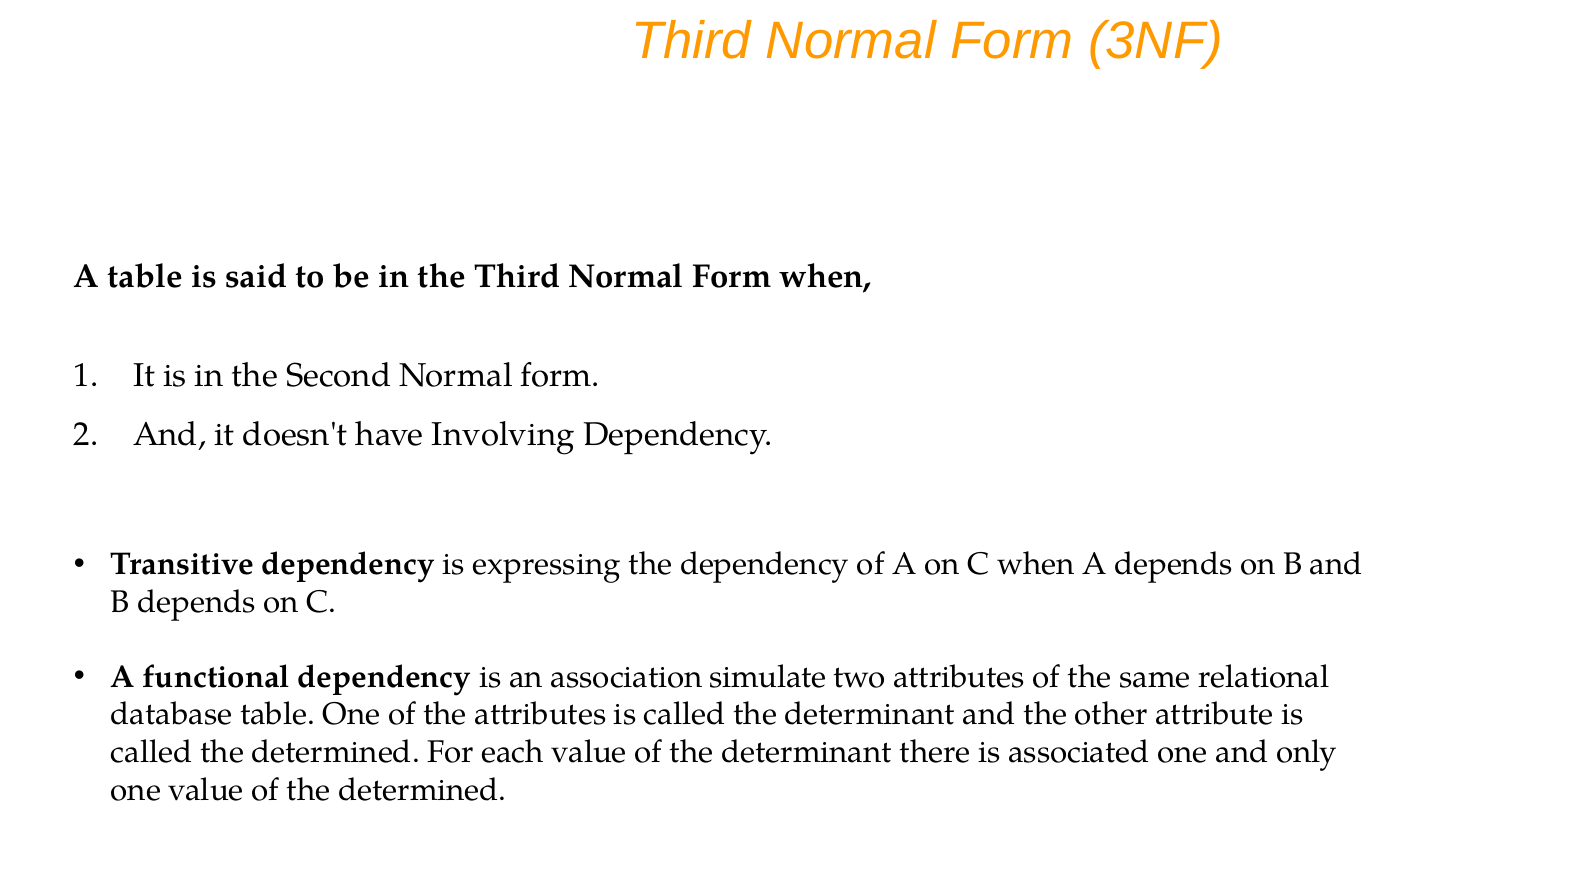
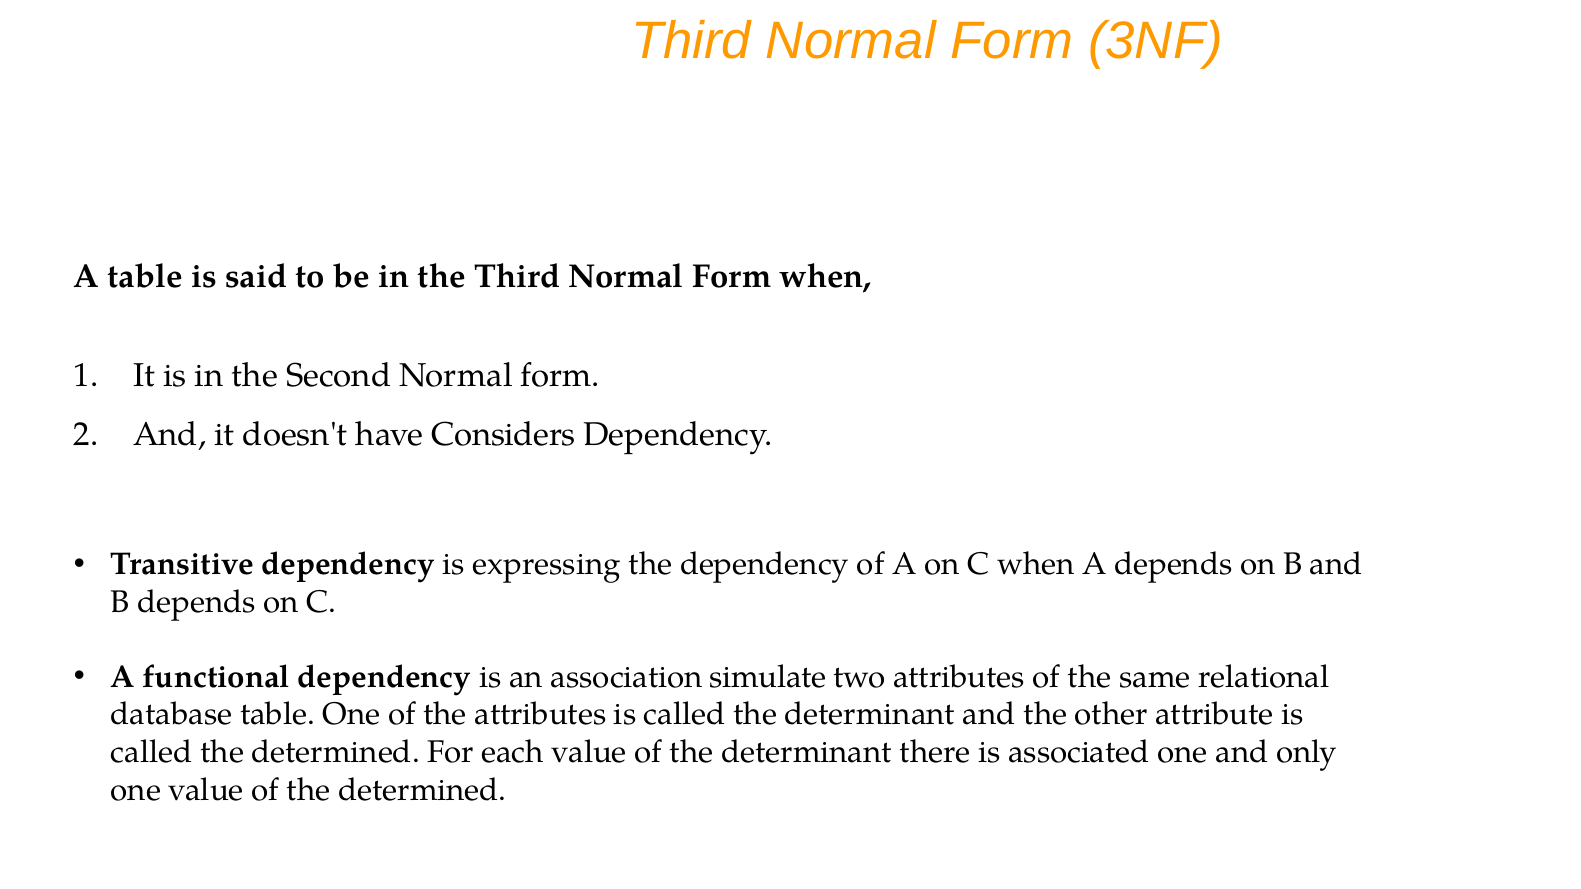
Involving: Involving -> Considers
